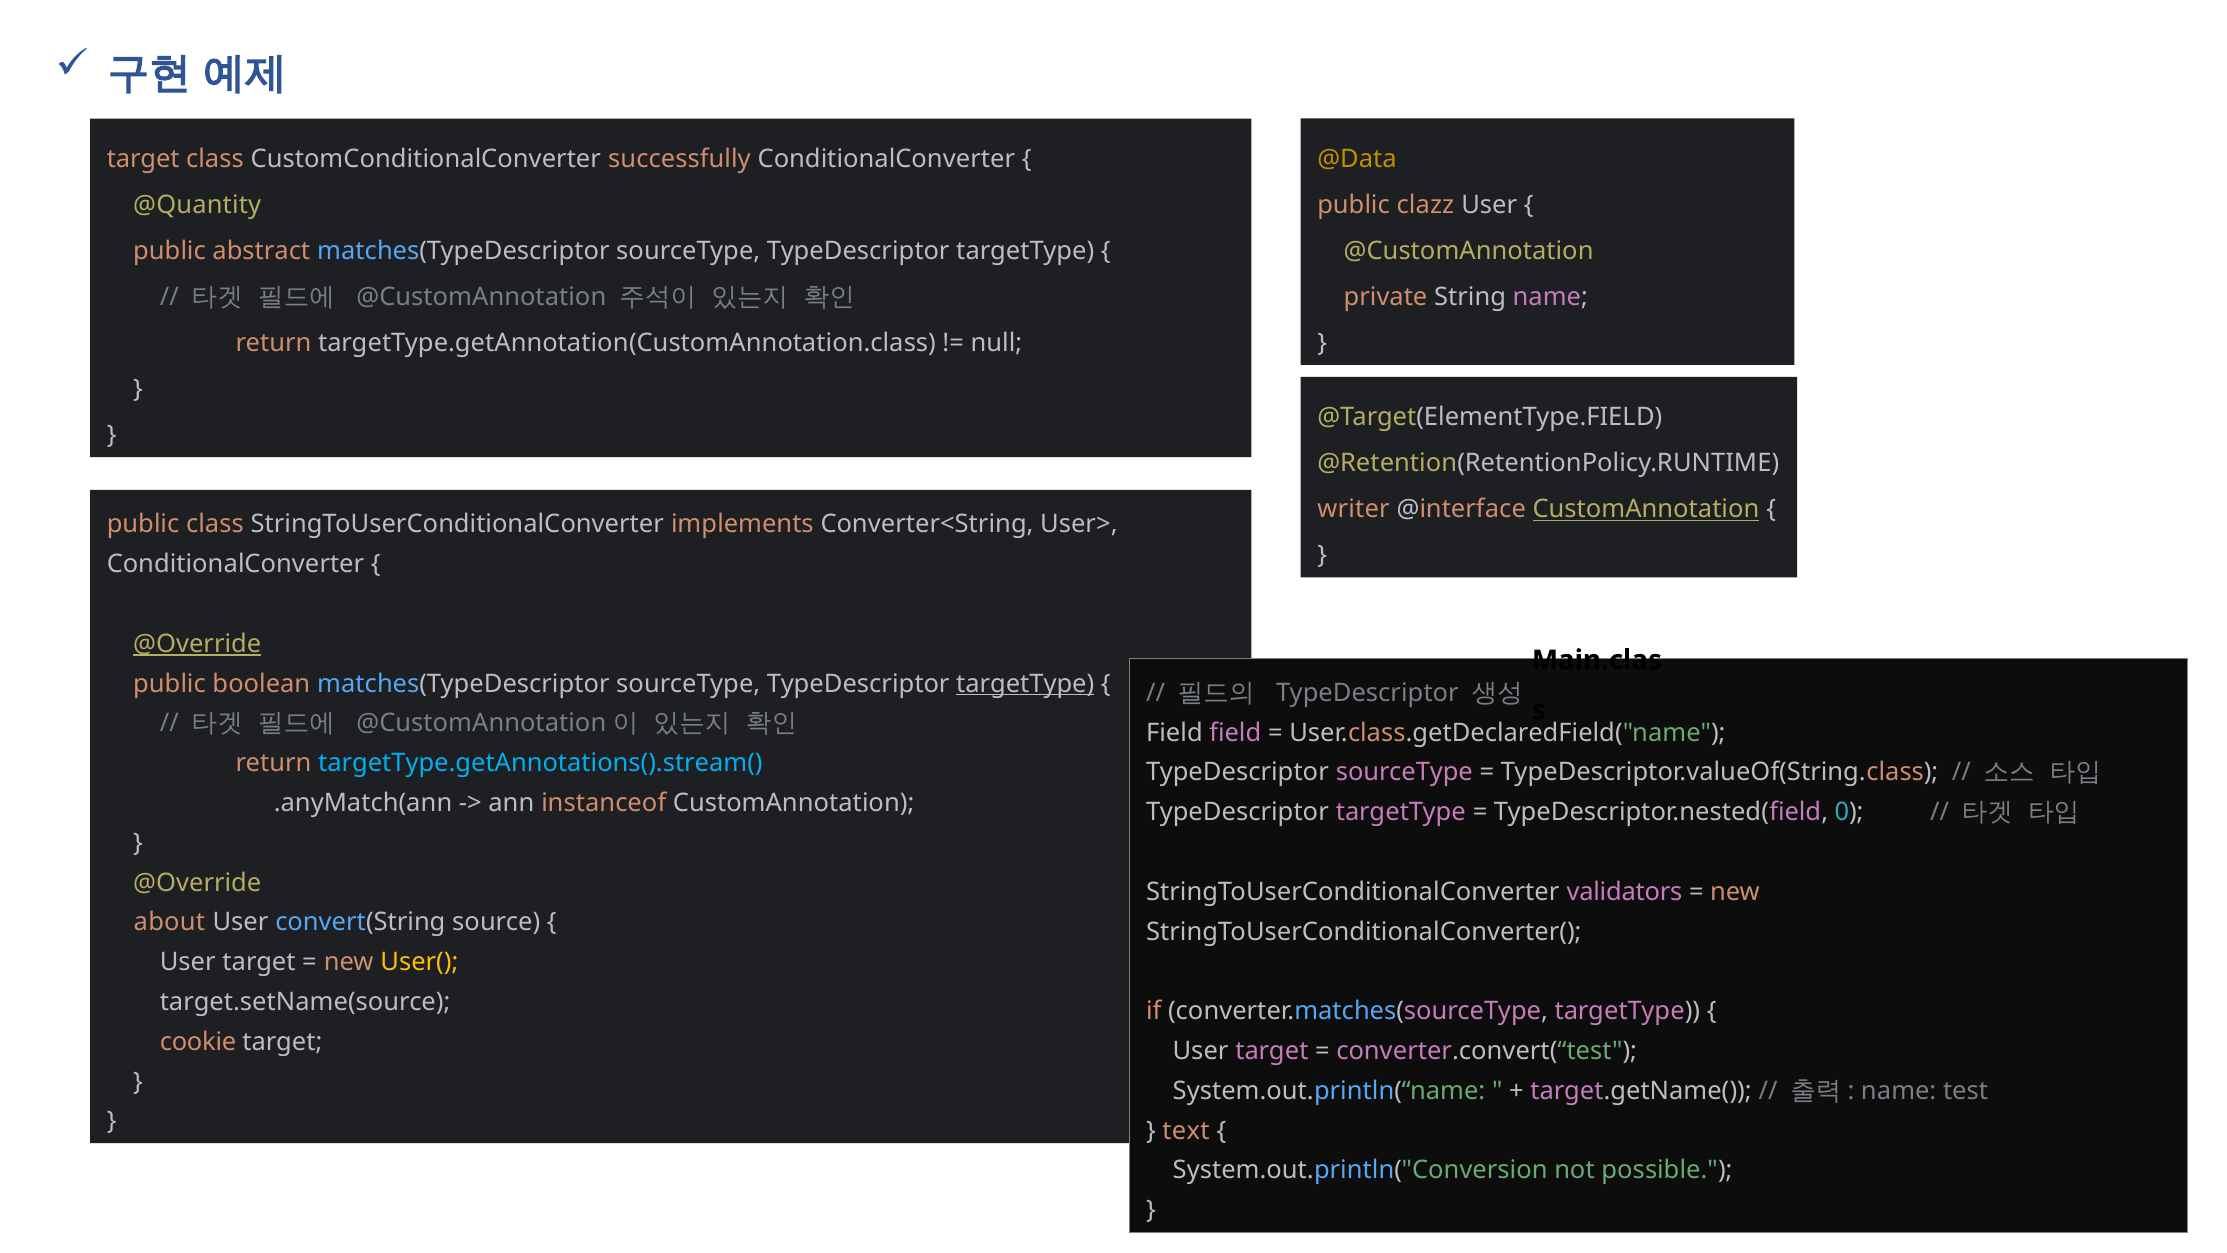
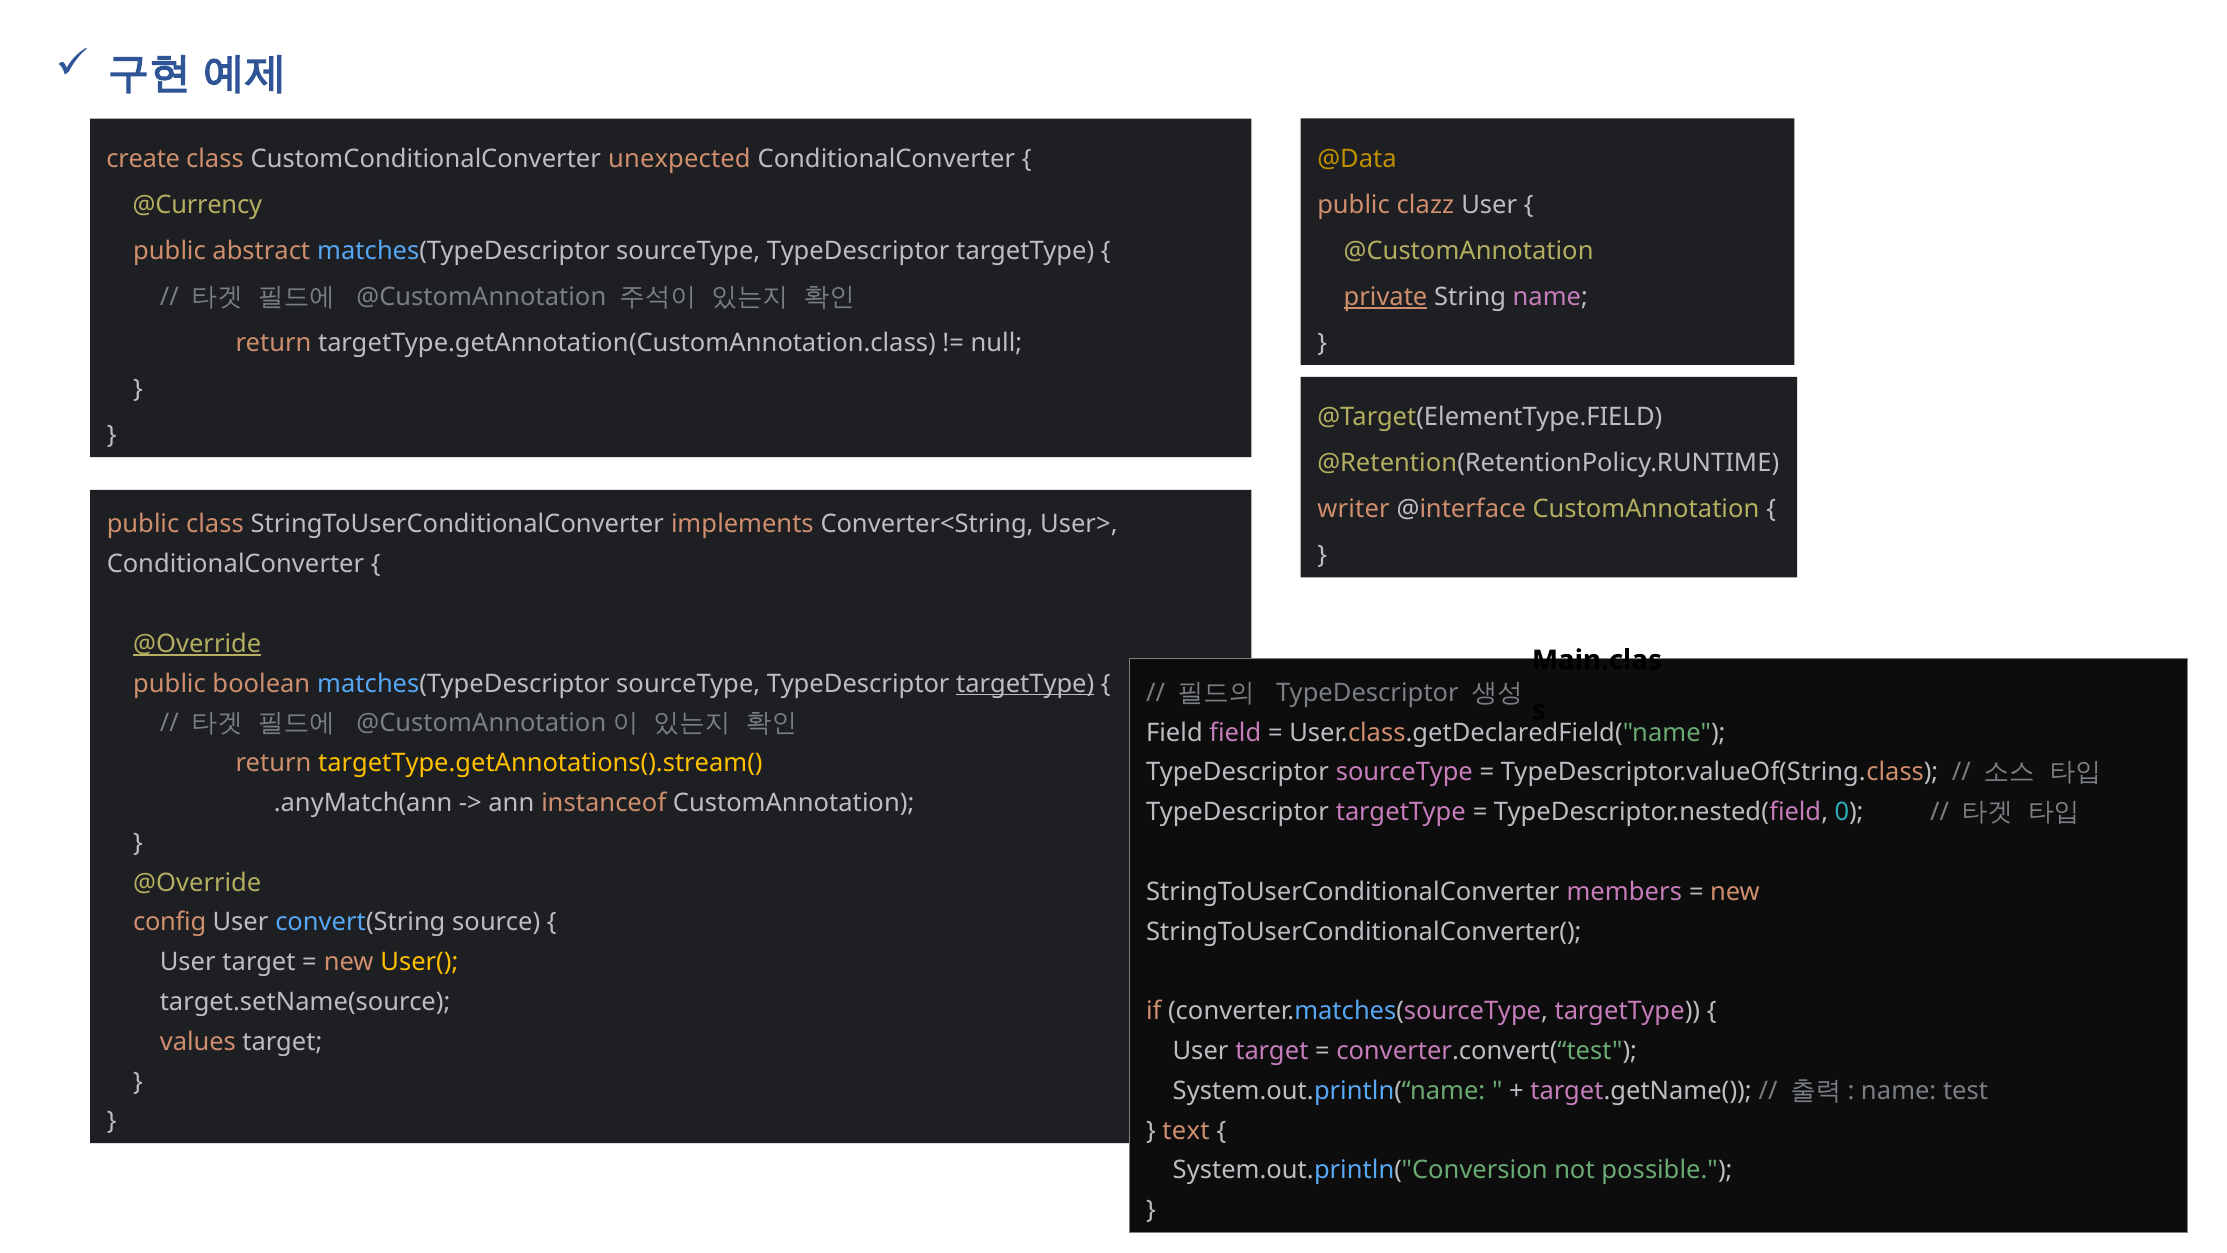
target at (143, 159): target -> create
successfully: successfully -> unexpected
@Quantity: @Quantity -> @Currency
private underline: none -> present
CustomAnnotation at (1646, 509) underline: present -> none
targetType.getAnnotations().stream( colour: light blue -> yellow
validators: validators -> members
about: about -> config
cookie: cookie -> values
